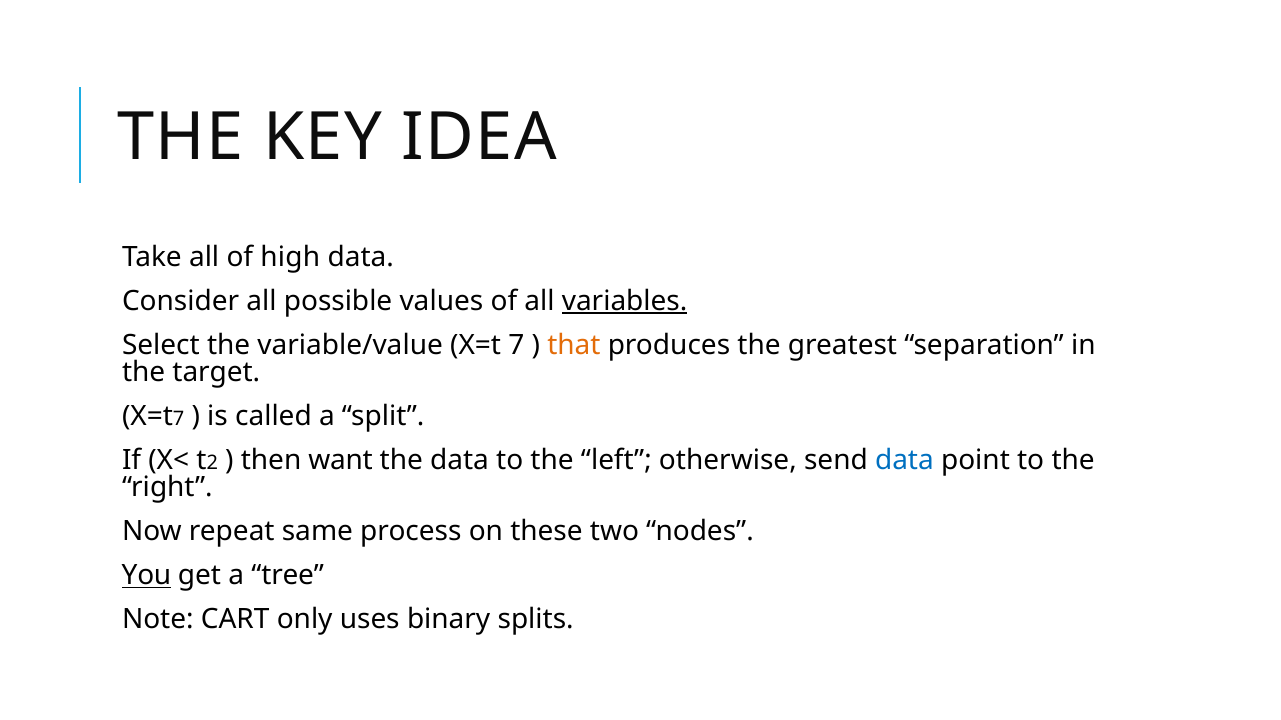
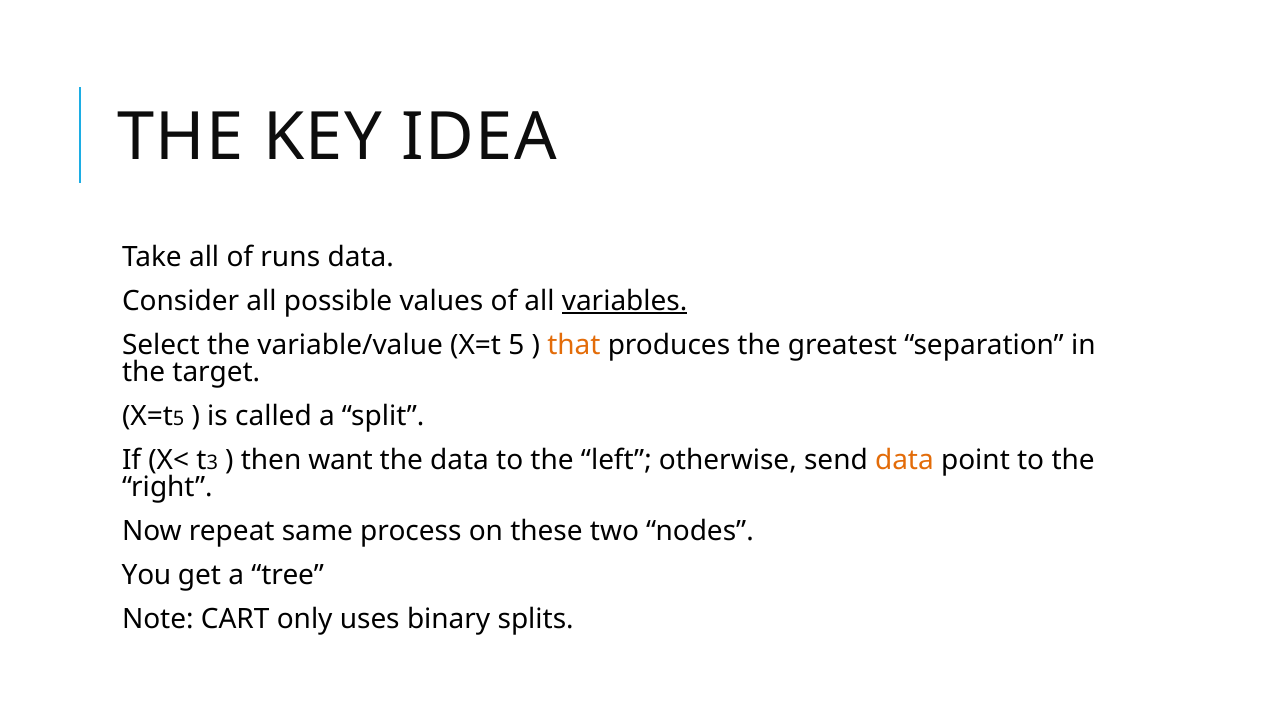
high: high -> runs
variable/value X=t 7: 7 -> 5
7 at (179, 419): 7 -> 5
2: 2 -> 3
data at (904, 461) colour: blue -> orange
You underline: present -> none
